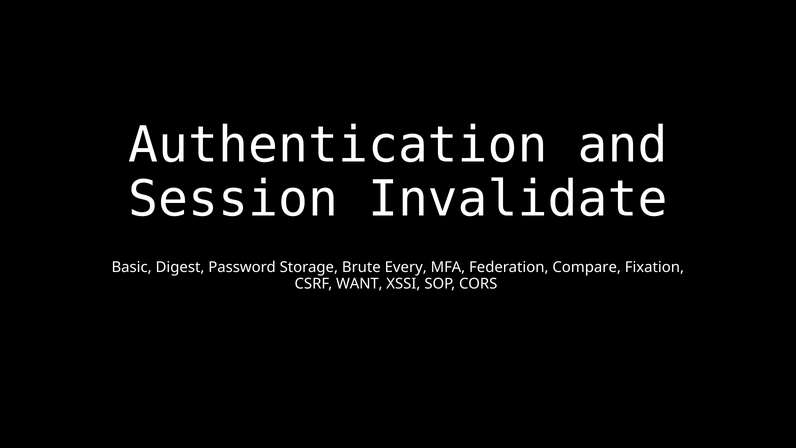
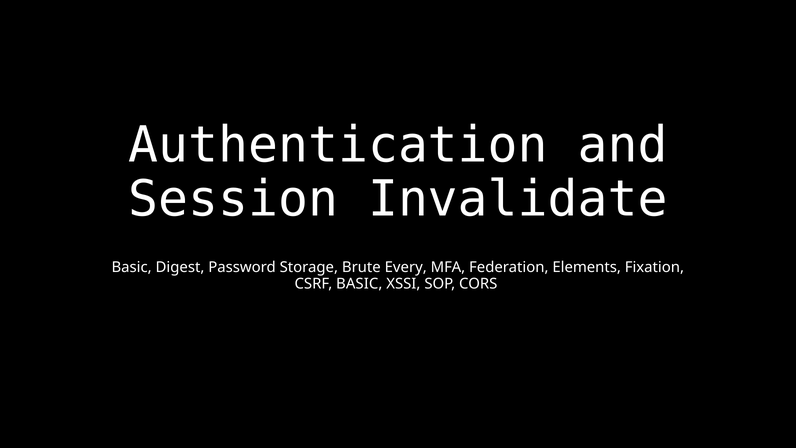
Compare: Compare -> Elements
CSRF WANT: WANT -> BASIC
